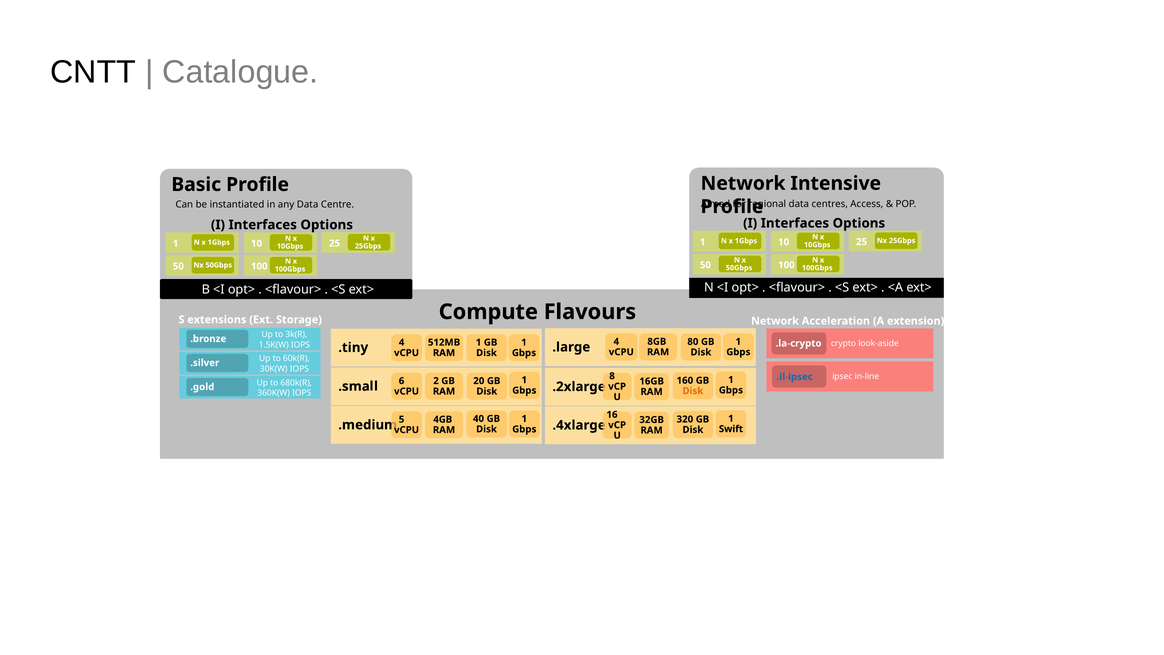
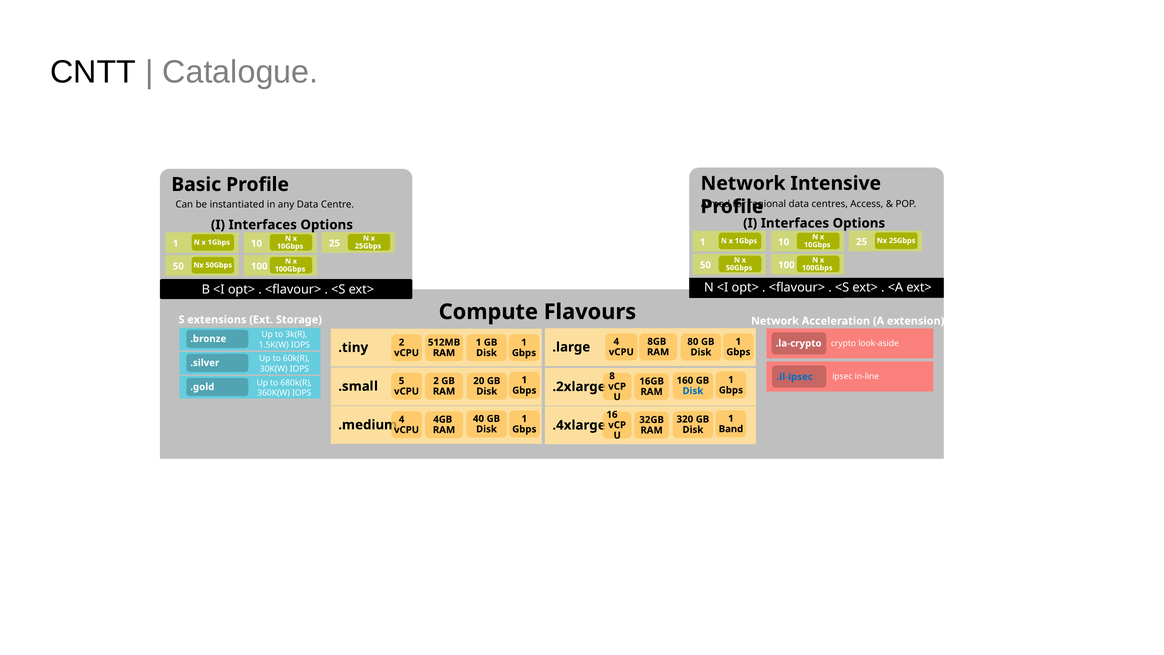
.tiny 4: 4 -> 2
6: 6 -> 5
Disk at (693, 391) colour: orange -> blue
.medium 5: 5 -> 4
Swift: Swift -> Band
